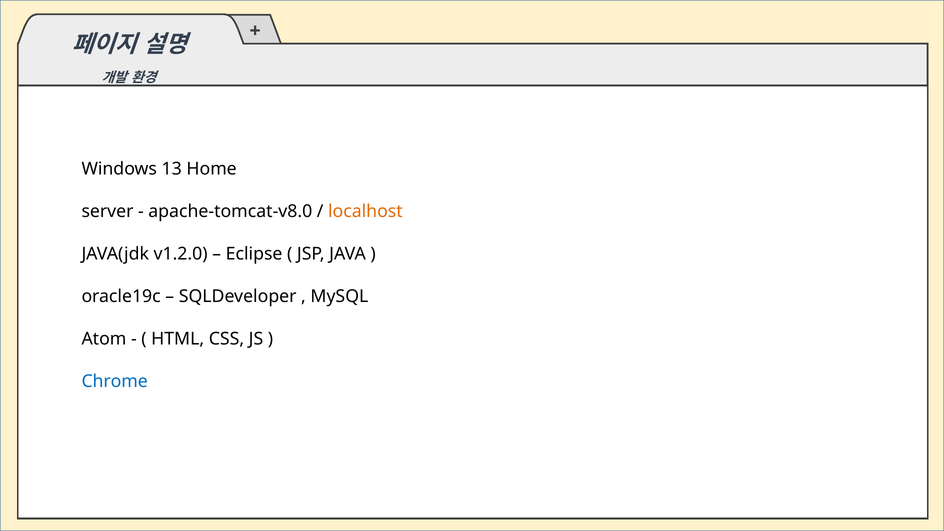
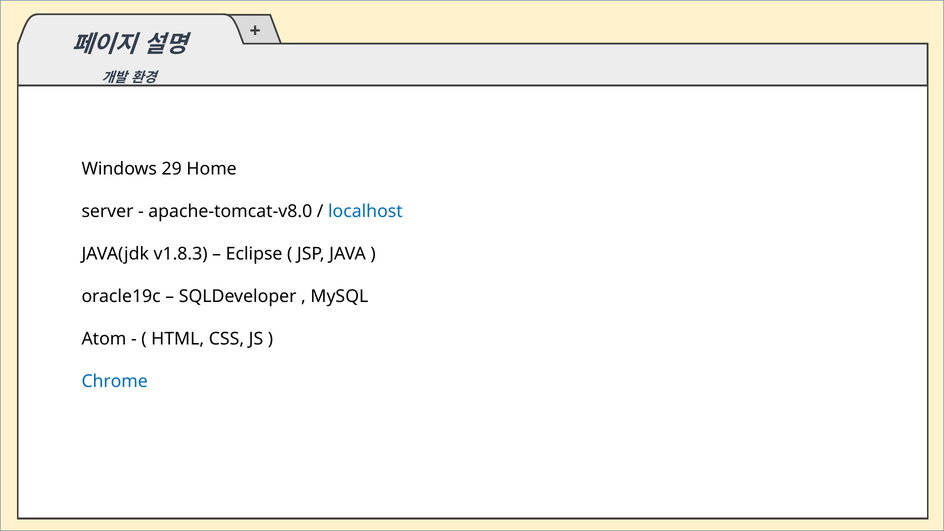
13: 13 -> 29
localhost colour: orange -> blue
v1.2.0: v1.2.0 -> v1.8.3
